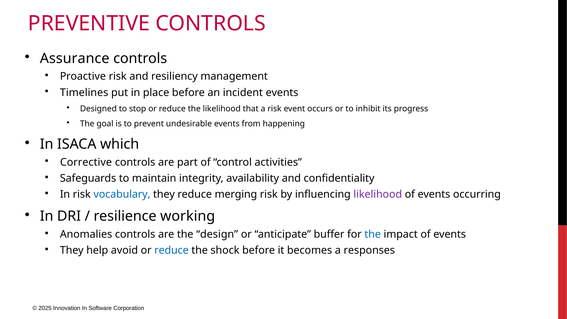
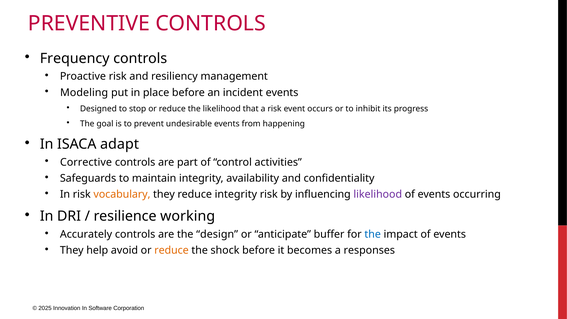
Assurance: Assurance -> Frequency
Timelines: Timelines -> Modeling
which: which -> adapt
vocabulary colour: blue -> orange
reduce merging: merging -> integrity
Anomalies: Anomalies -> Accurately
reduce at (172, 250) colour: blue -> orange
